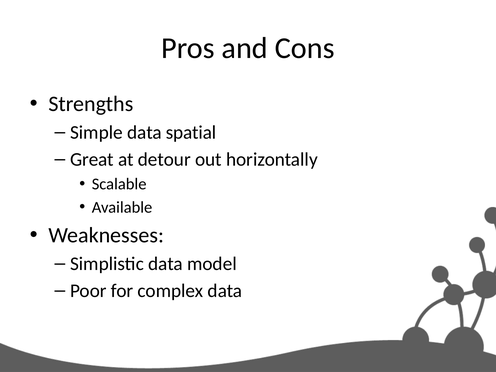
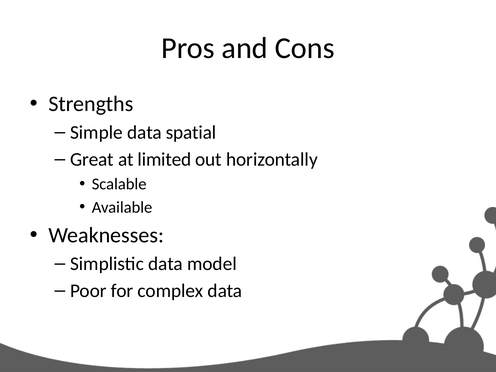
detour: detour -> limited
